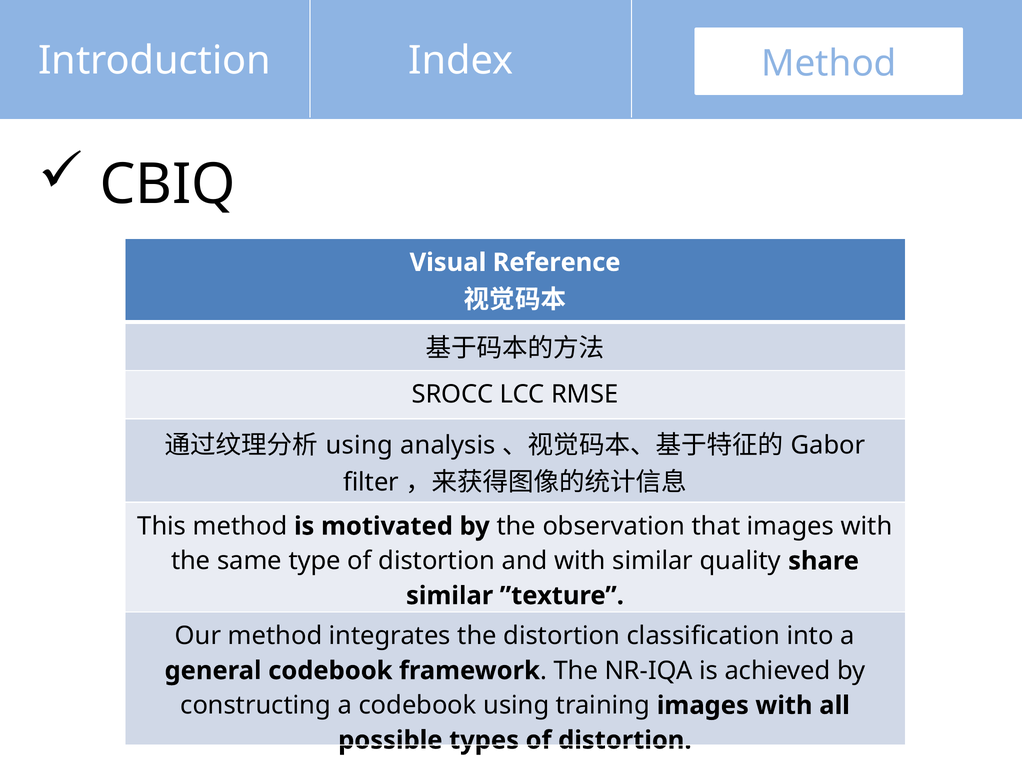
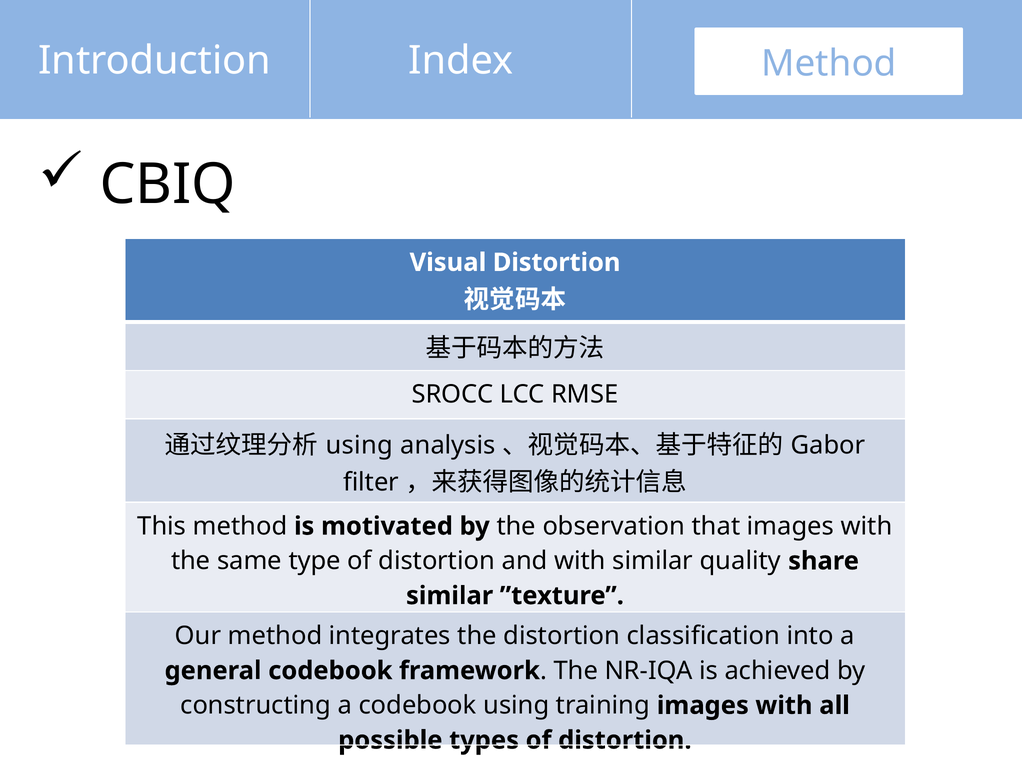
Visual Reference: Reference -> Distortion
